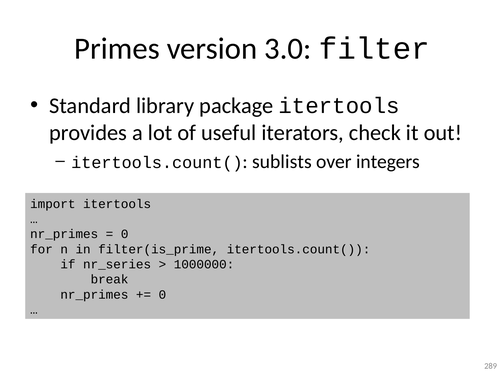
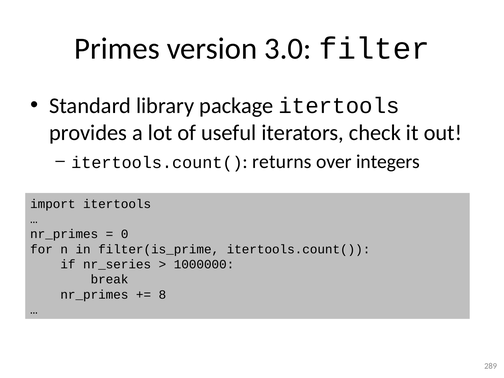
sublists: sublists -> returns
0 at (162, 295): 0 -> 8
